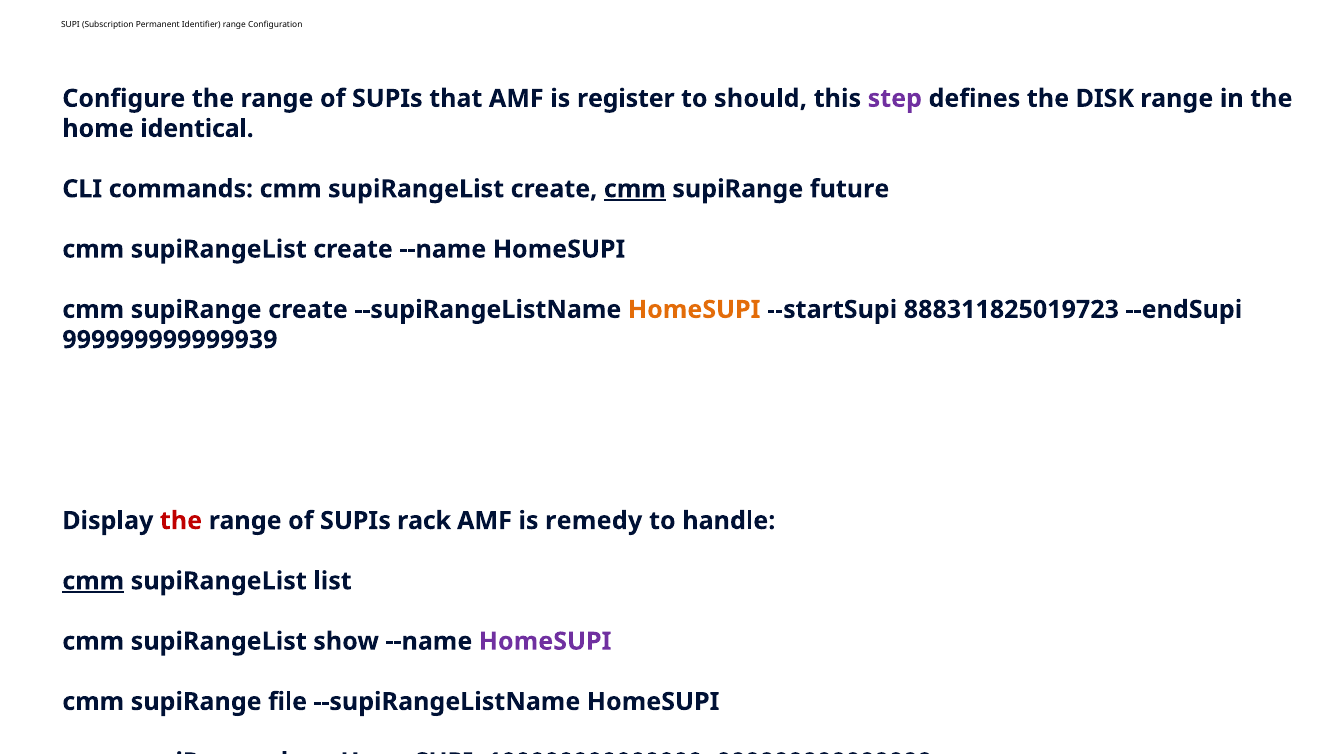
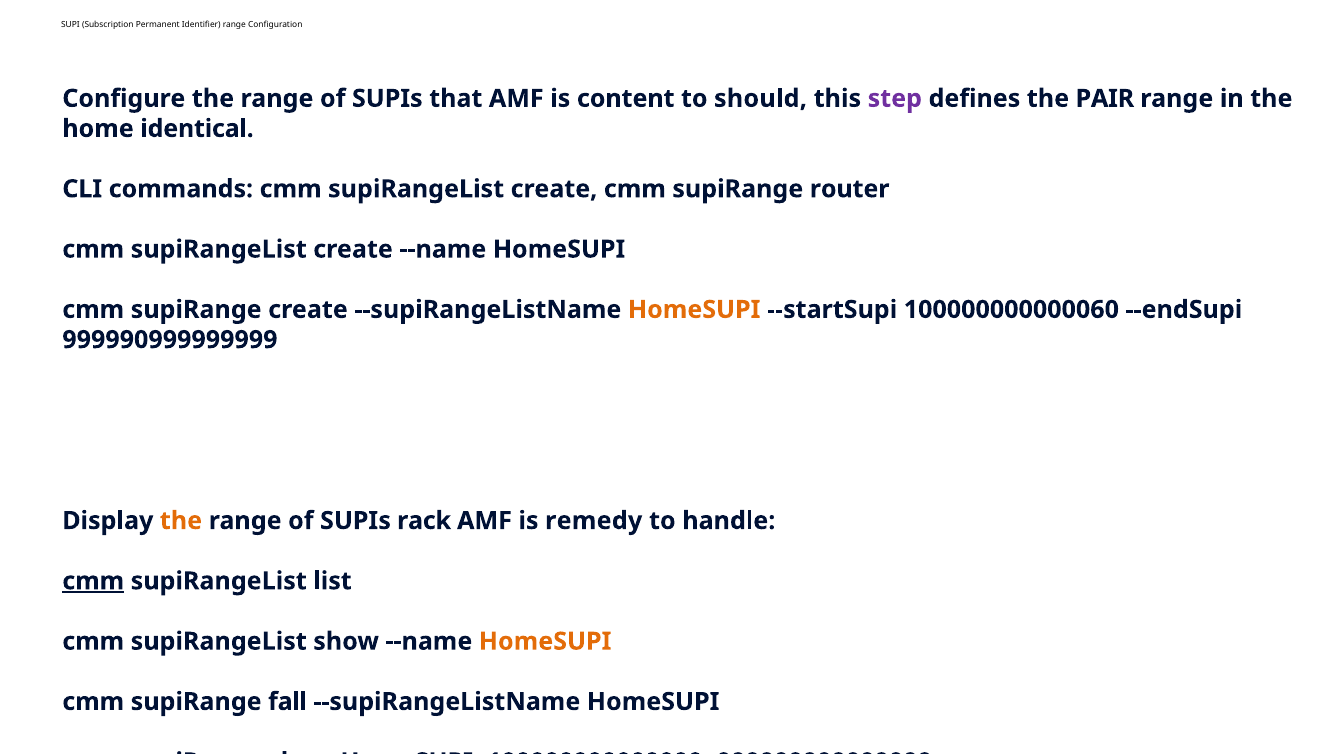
register: register -> content
DISK: DISK -> PAIR
cmm at (635, 189) underline: present -> none
future: future -> router
888311825019723: 888311825019723 -> 100000000000060
999999999999939: 999999999999939 -> 999990999999999
the at (181, 521) colour: red -> orange
HomeSUPI at (545, 641) colour: purple -> orange
file: file -> fall
